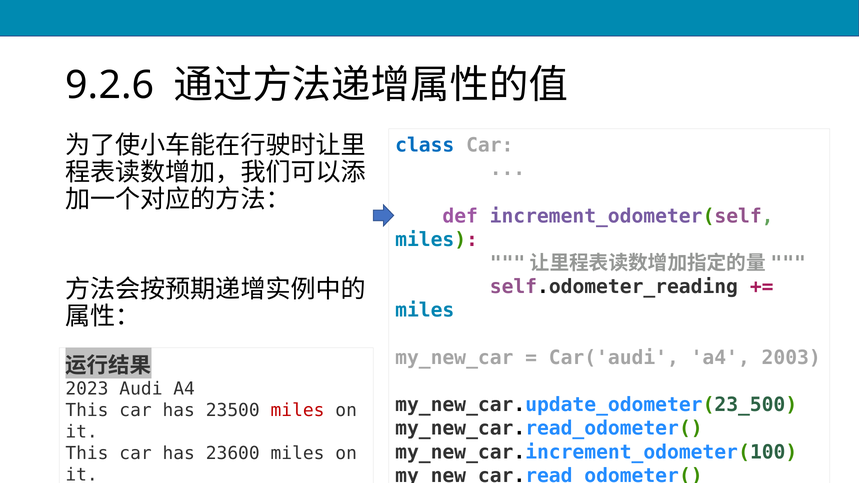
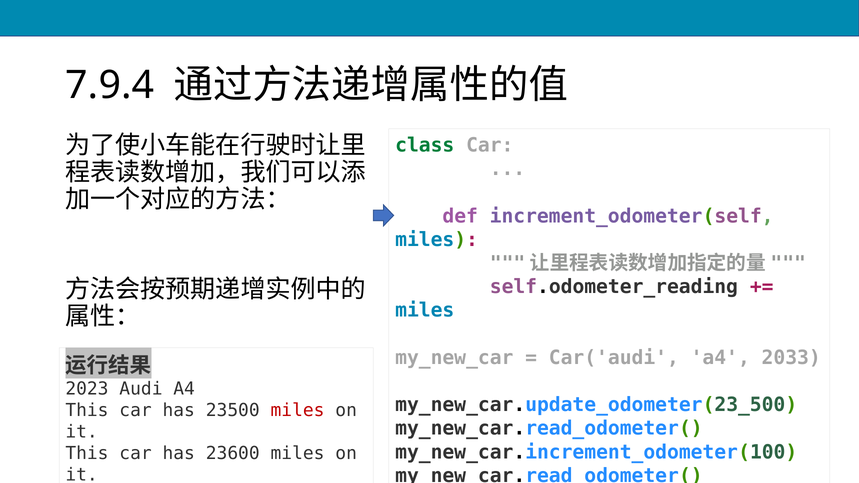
9.2.6: 9.2.6 -> 7.9.4
class colour: blue -> green
2003: 2003 -> 2033
